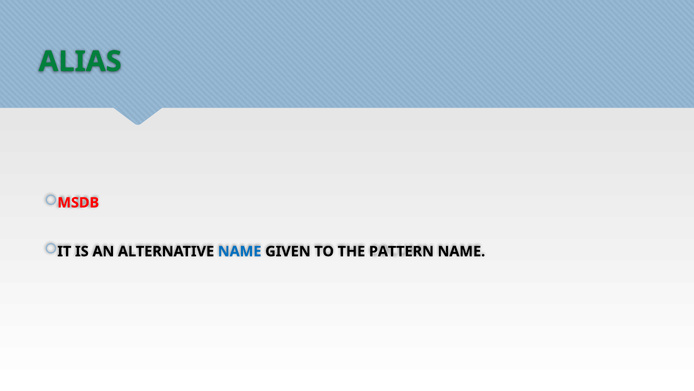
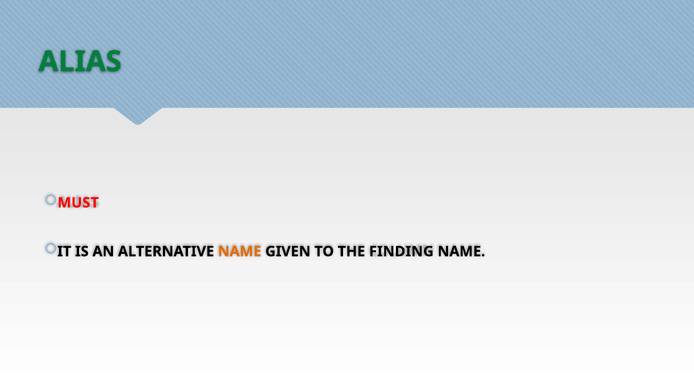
MSDB: MSDB -> MUST
NAME at (240, 251) colour: blue -> orange
PATTERN: PATTERN -> FINDING
